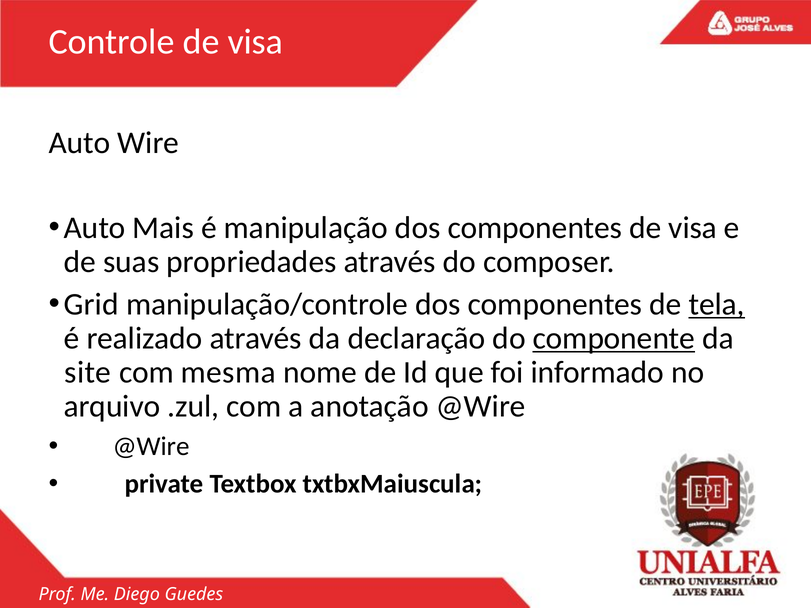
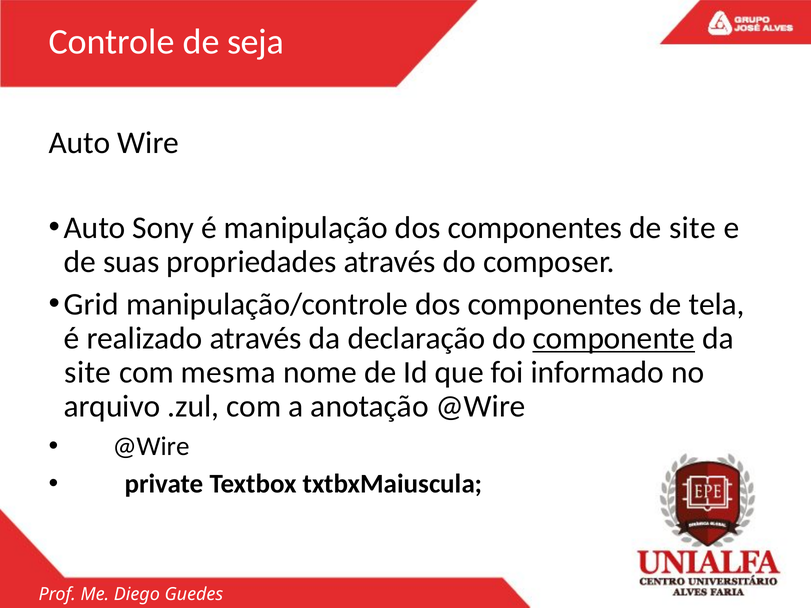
Controle de visa: visa -> seja
Mais: Mais -> Sony
componentes de visa: visa -> site
tela underline: present -> none
